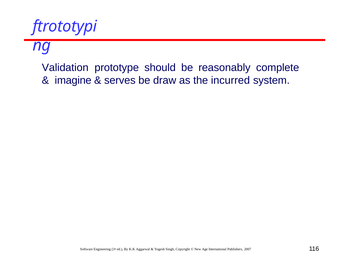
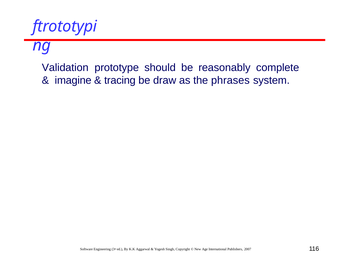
serves: serves -> tracing
incurred: incurred -> phrases
